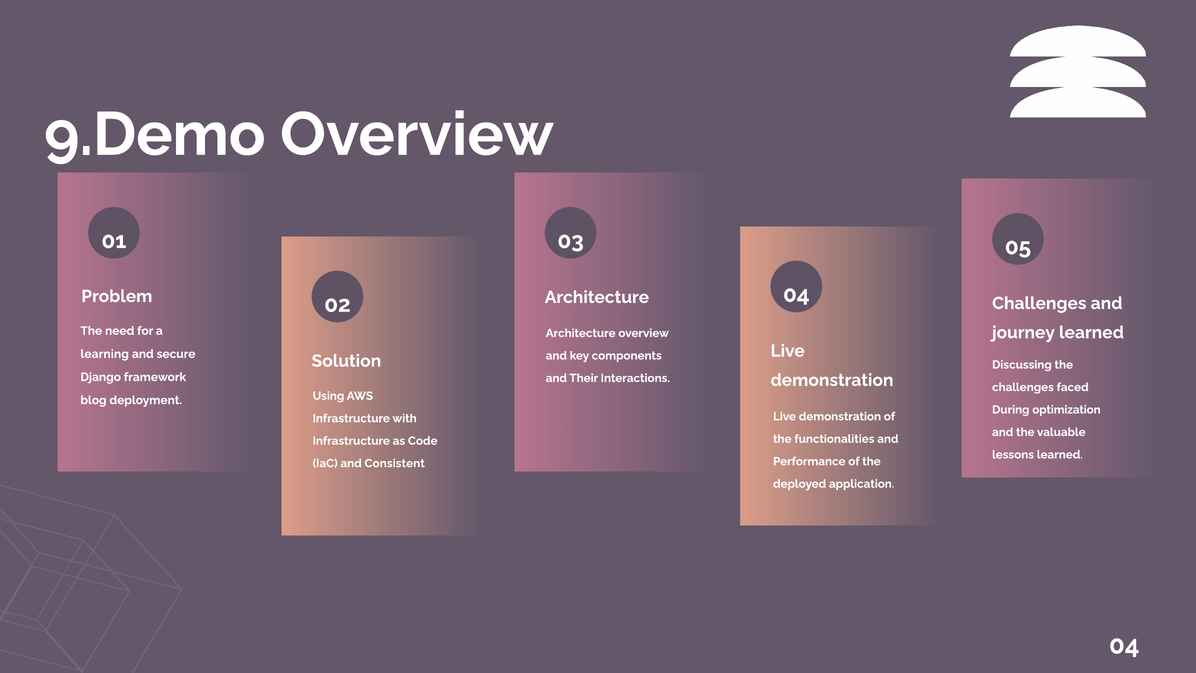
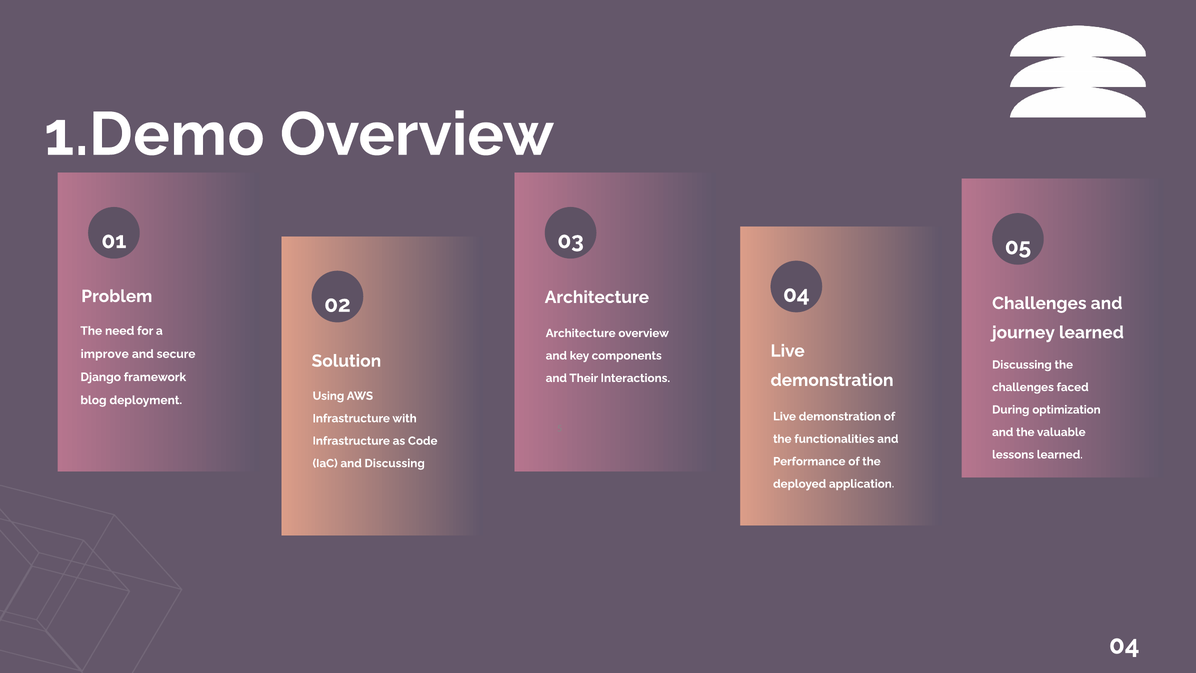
9.Demo: 9.Demo -> 1.Demo
learning: learning -> improve
and Consistent: Consistent -> Discussing
